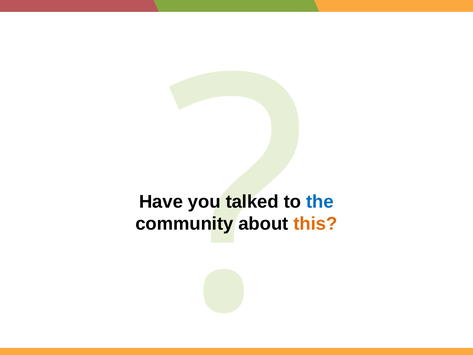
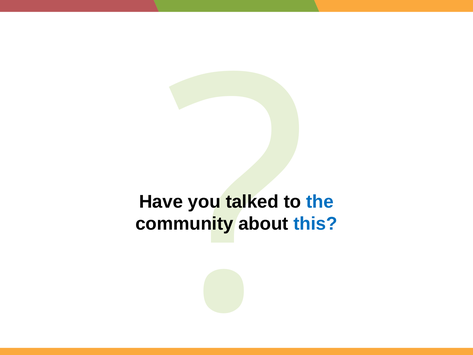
this colour: orange -> blue
